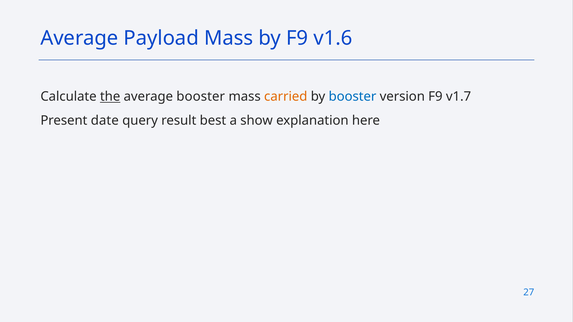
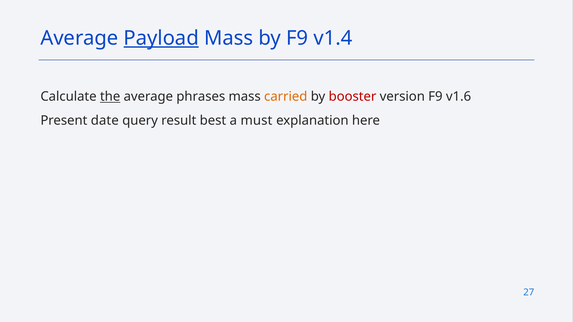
Payload underline: none -> present
v1.6: v1.6 -> v1.4
average booster: booster -> phrases
booster at (352, 97) colour: blue -> red
v1.7: v1.7 -> v1.6
show: show -> must
